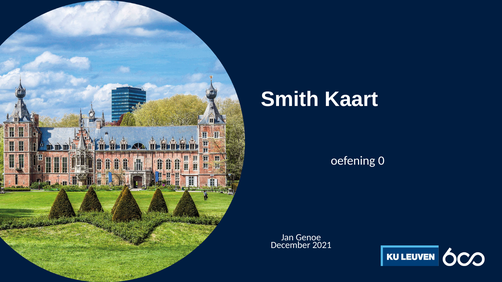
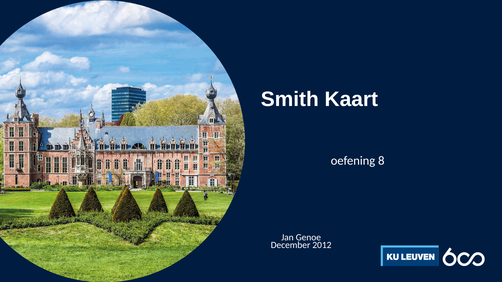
0: 0 -> 8
2021: 2021 -> 2012
